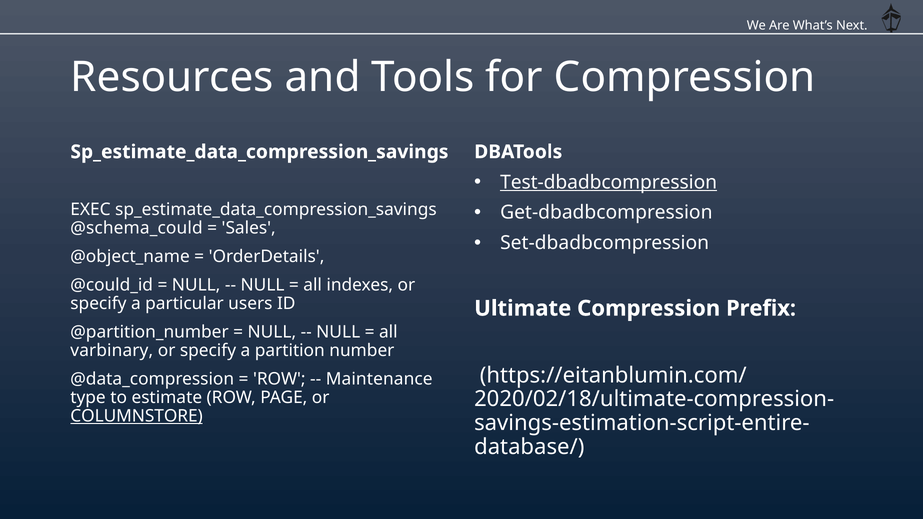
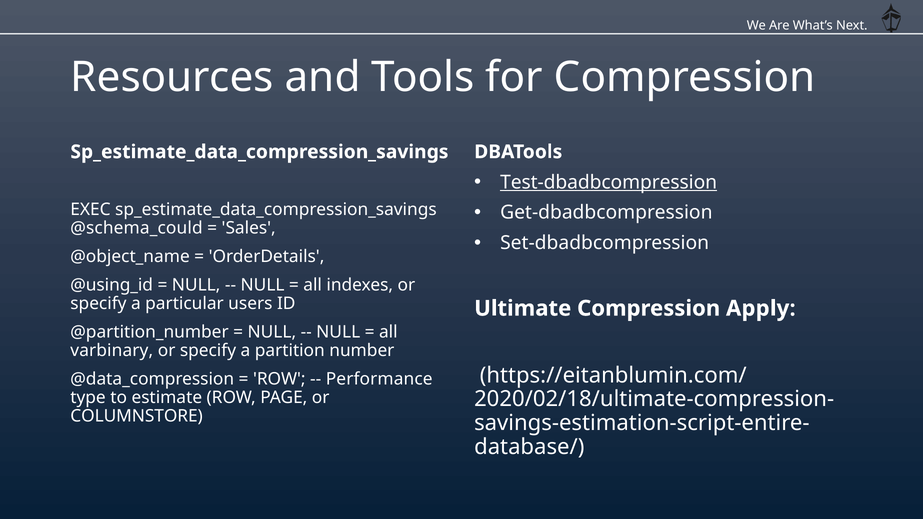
@could_id: @could_id -> @using_id
Prefix: Prefix -> Apply
Maintenance: Maintenance -> Performance
COLUMNSTORE underline: present -> none
